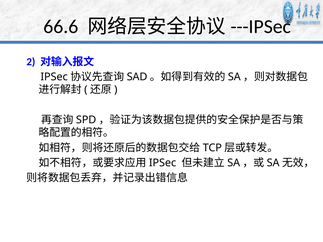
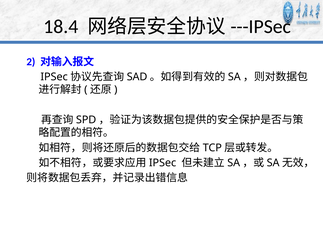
66.6: 66.6 -> 18.4
